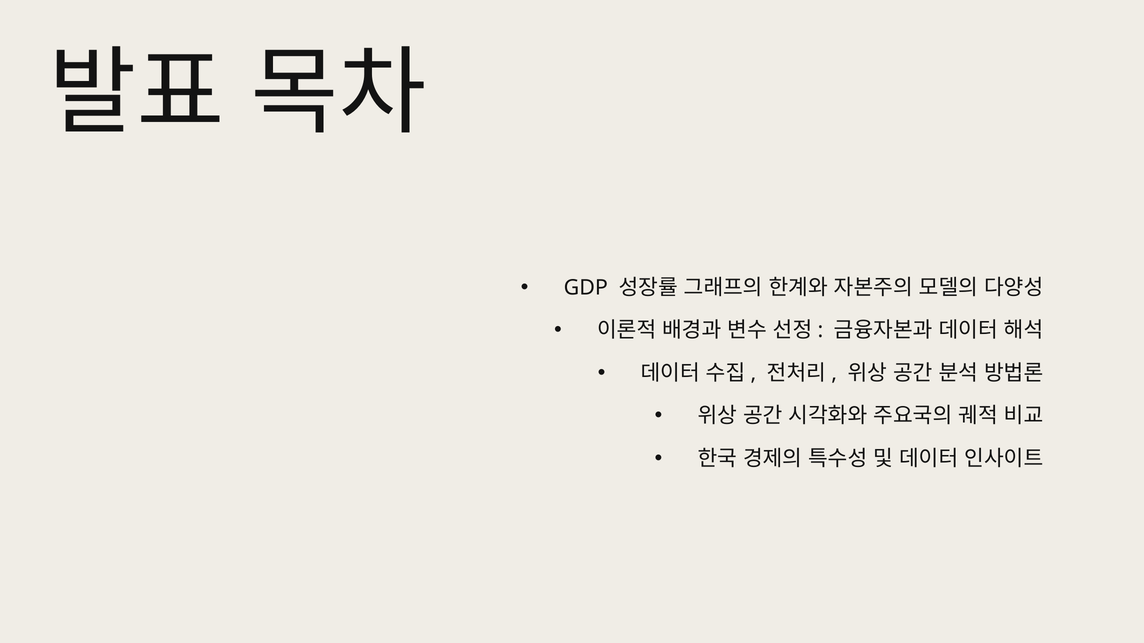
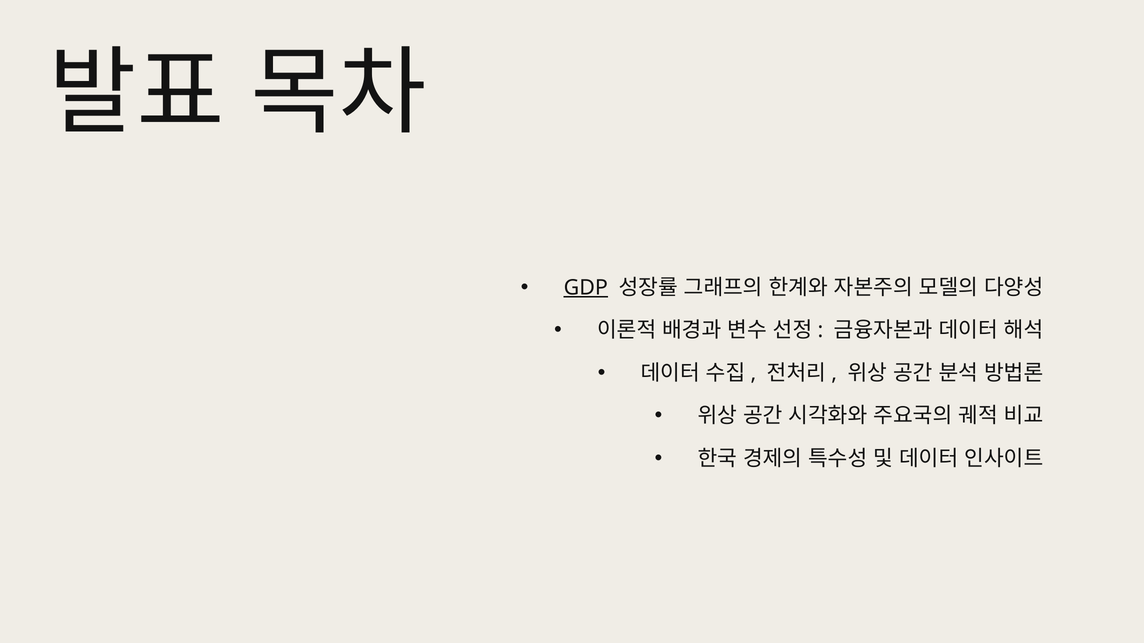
GDP underline: none -> present
